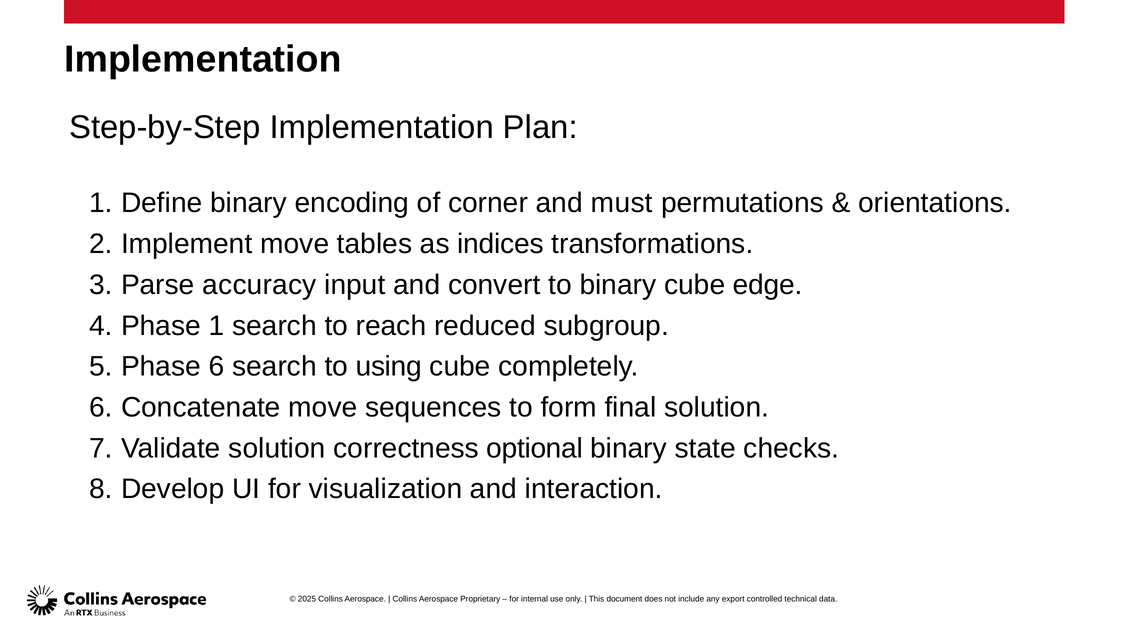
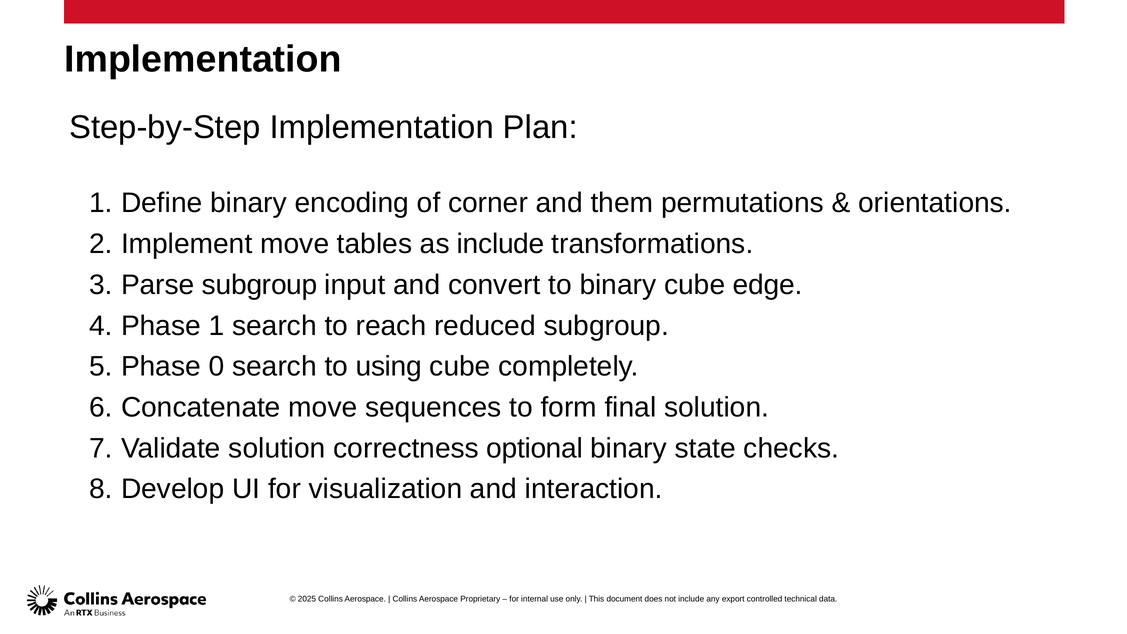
must: must -> them
as indices: indices -> include
Parse accuracy: accuracy -> subgroup
Phase 6: 6 -> 0
